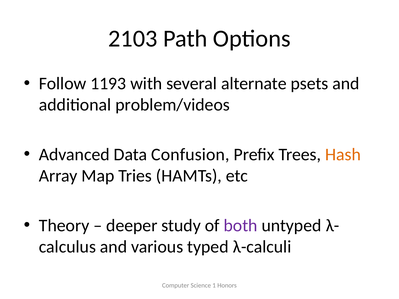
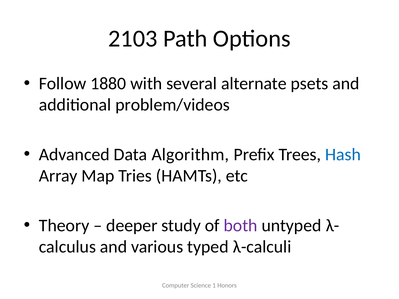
1193: 1193 -> 1880
Confusion: Confusion -> Algorithm
Hash colour: orange -> blue
